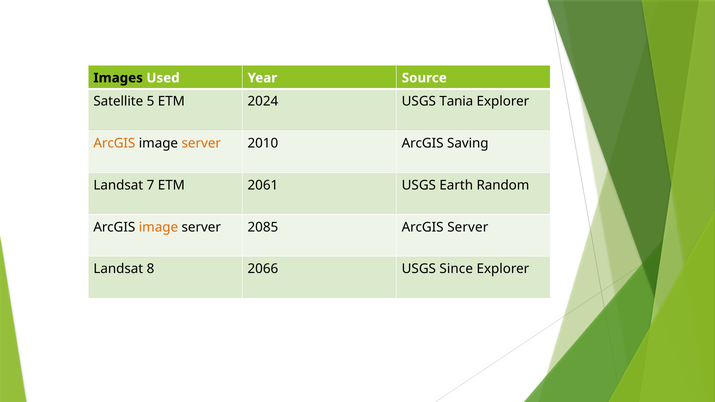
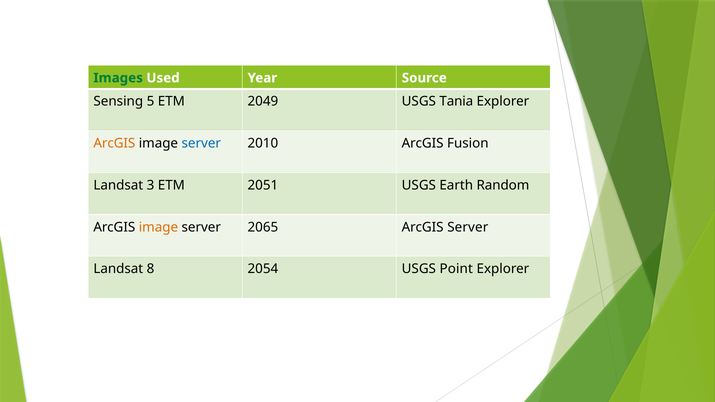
Images colour: black -> green
Satellite: Satellite -> Sensing
2024: 2024 -> 2049
server at (201, 143) colour: orange -> blue
Saving: Saving -> Fusion
7: 7 -> 3
2061: 2061 -> 2051
2085: 2085 -> 2065
2066: 2066 -> 2054
Since: Since -> Point
